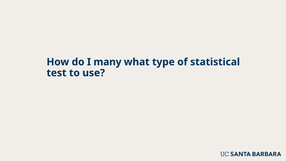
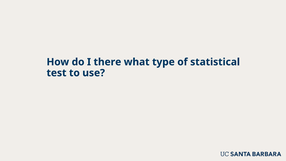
many: many -> there
